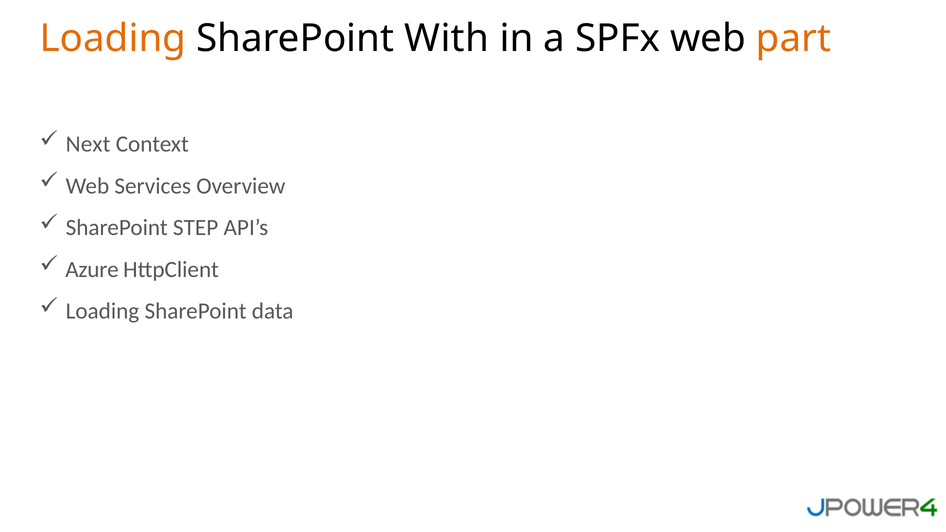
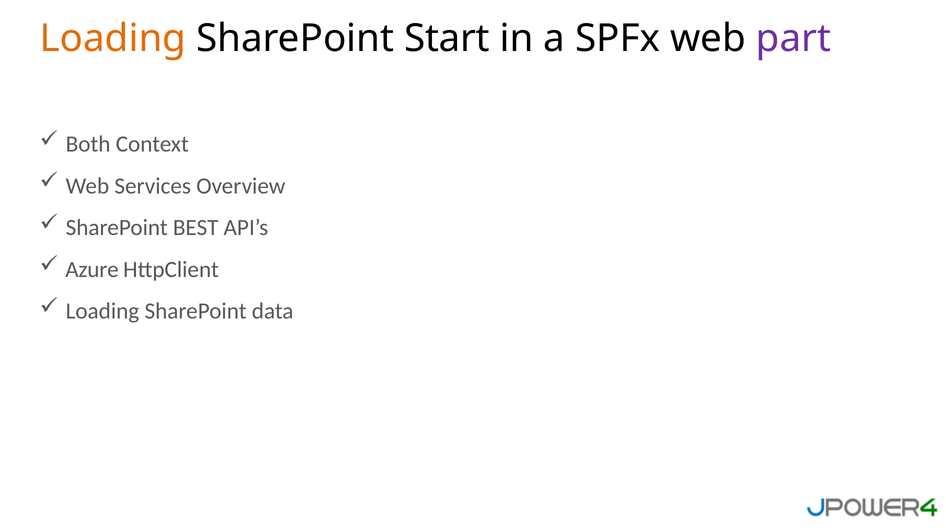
With: With -> Start
part colour: orange -> purple
Next: Next -> Both
STEP: STEP -> BEST
